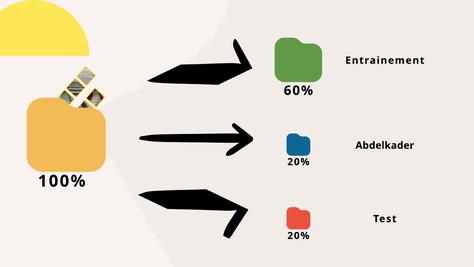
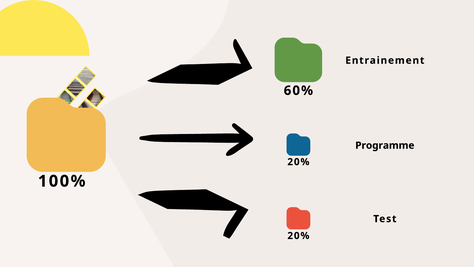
Abdelkader: Abdelkader -> Programme
